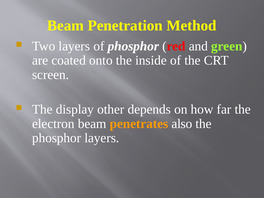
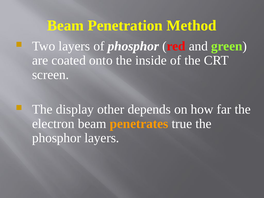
also: also -> true
